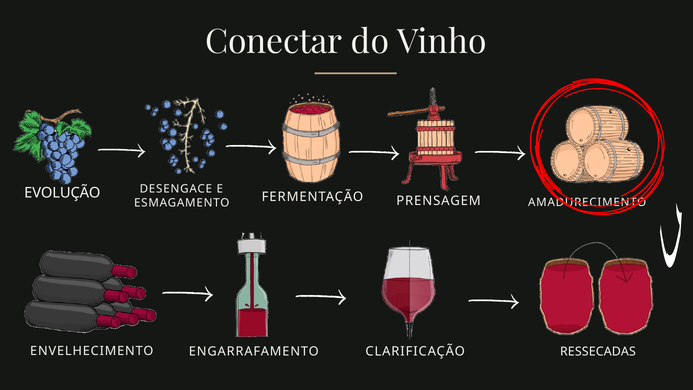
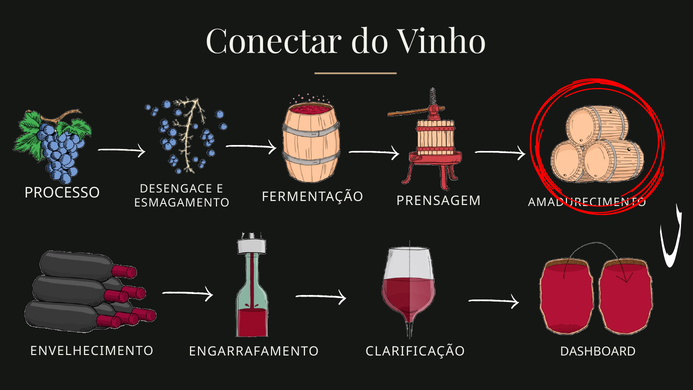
EVOLUÇÃO: EVOLUÇÃO -> PROCESSO
RESSECADAS: RESSECADAS -> DASHBOARD
